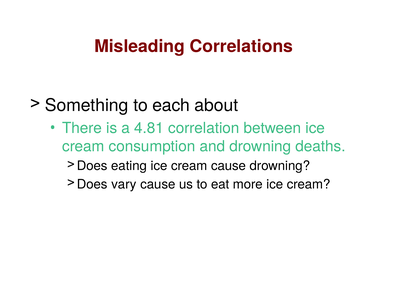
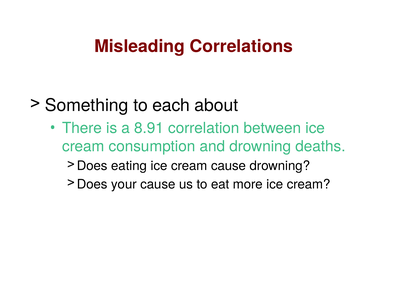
4.81: 4.81 -> 8.91
vary: vary -> your
